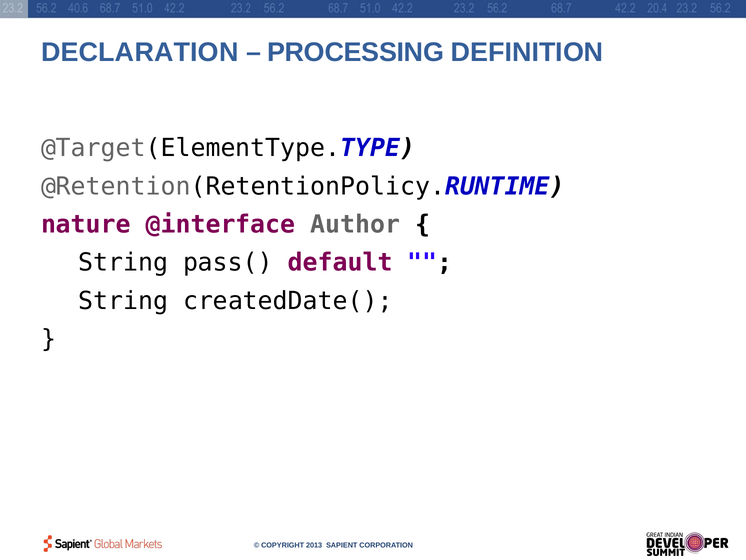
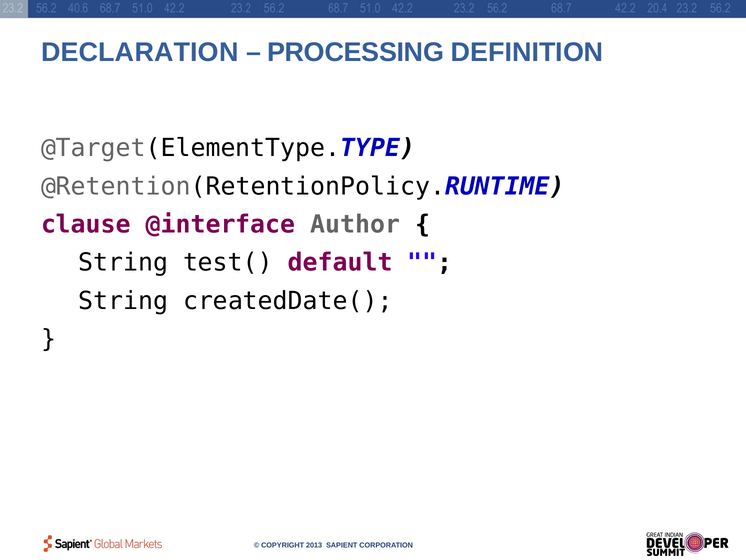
nature: nature -> clause
pass(: pass( -> test(
